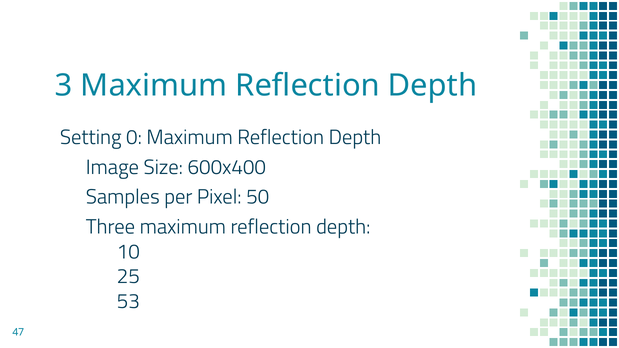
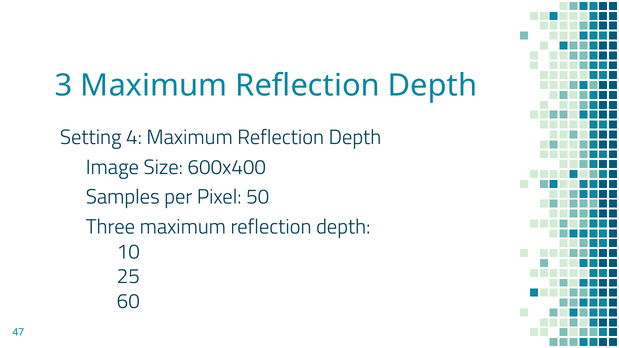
0: 0 -> 4
53: 53 -> 60
